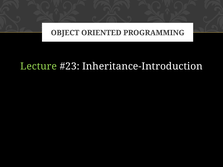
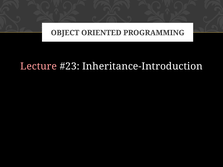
Lecture colour: light green -> pink
